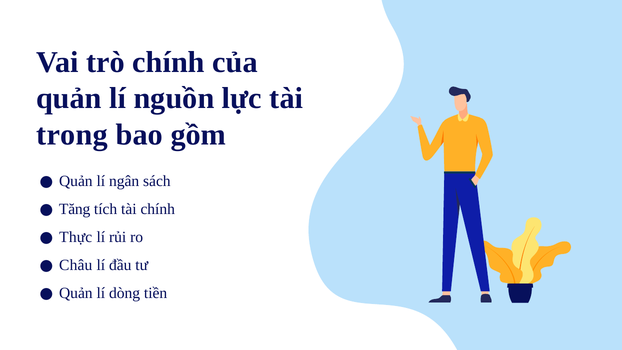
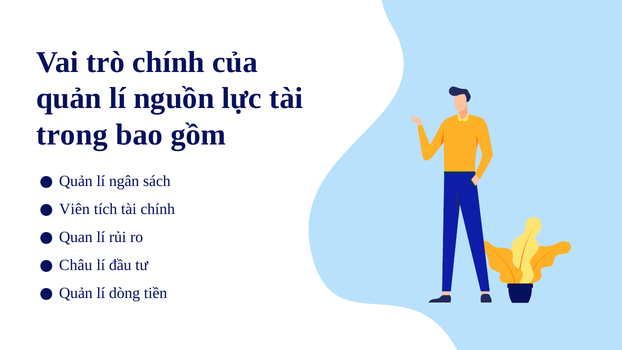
Tăng: Tăng -> Viên
Thực: Thực -> Quan
